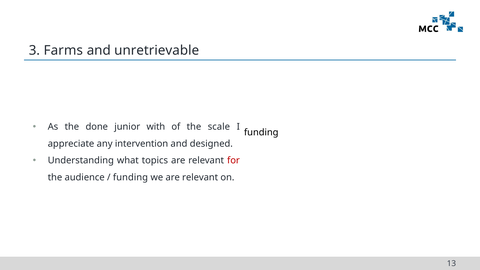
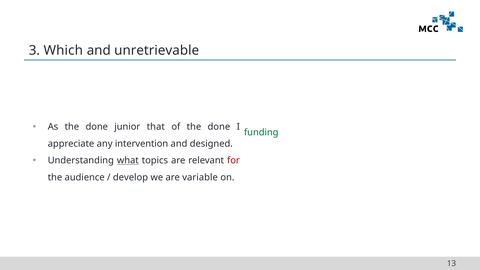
Farms: Farms -> Which
with: with -> that
of the scale: scale -> done
funding at (261, 132) colour: black -> green
what underline: none -> present
funding at (130, 177): funding -> develop
we are relevant: relevant -> variable
